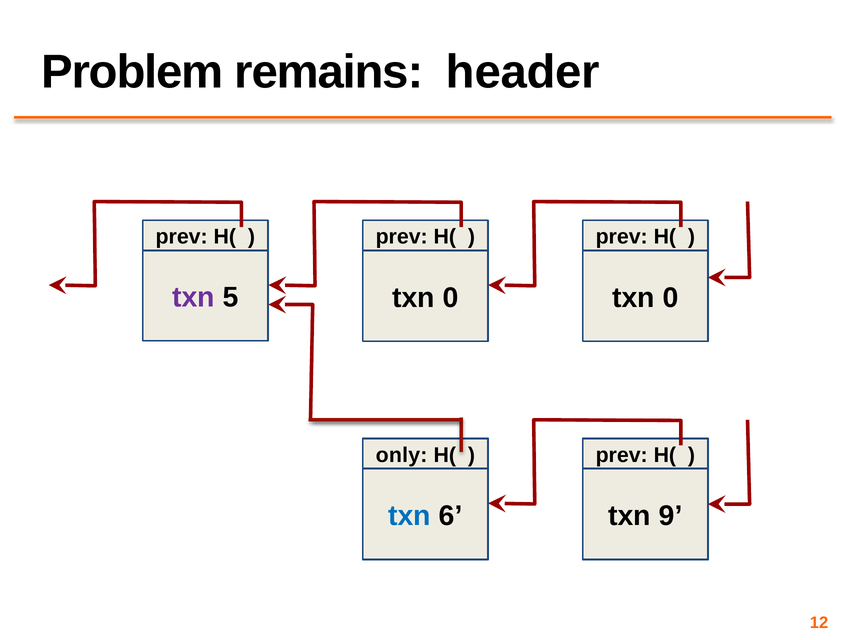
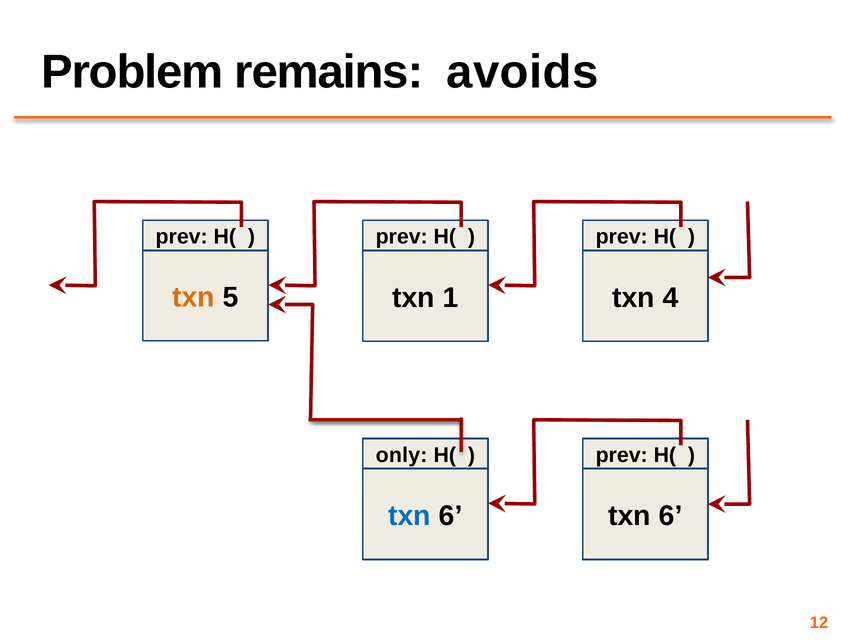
header: header -> avoids
txn at (194, 297) colour: purple -> orange
0 at (451, 298): 0 -> 1
0 at (671, 298): 0 -> 4
9 at (671, 516): 9 -> 6
